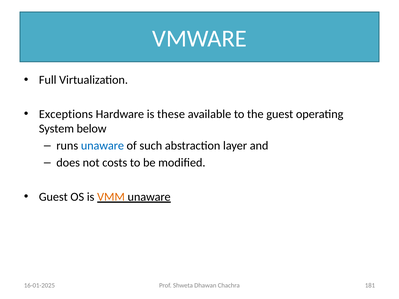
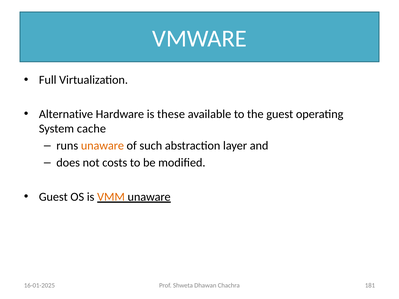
Exceptions: Exceptions -> Alternative
below: below -> cache
unaware at (102, 146) colour: blue -> orange
